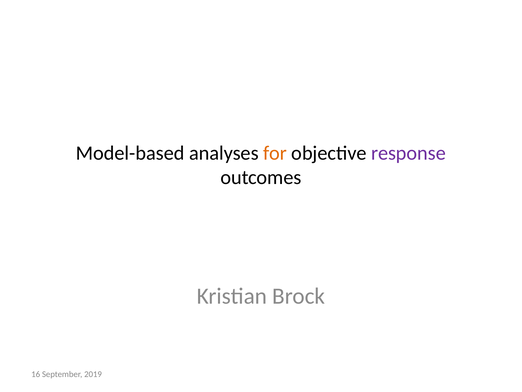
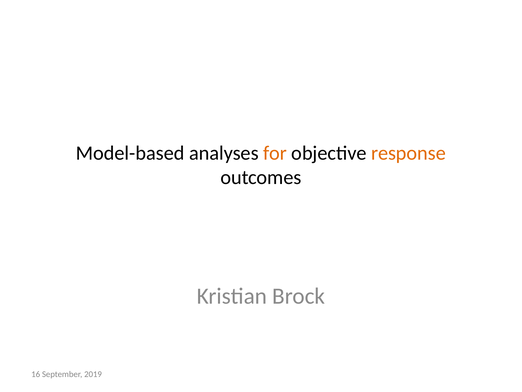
response colour: purple -> orange
